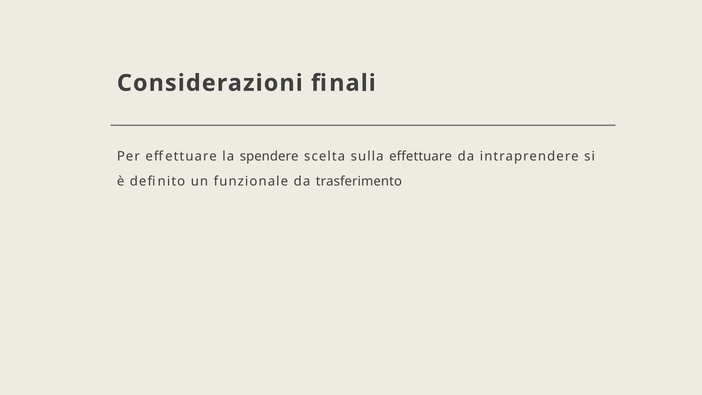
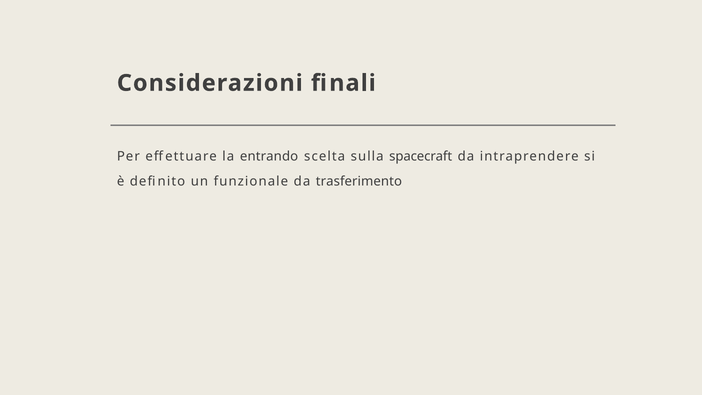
spendere: spendere -> entrando
sulla effettuare: effettuare -> spacecraft
